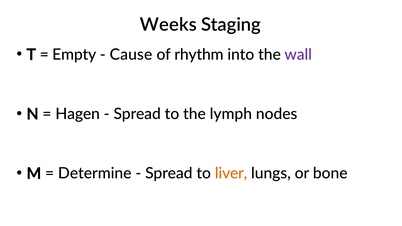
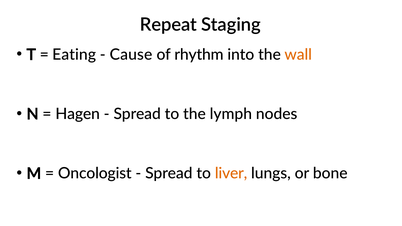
Weeks: Weeks -> Repeat
Empty: Empty -> Eating
wall colour: purple -> orange
Determine: Determine -> Oncologist
